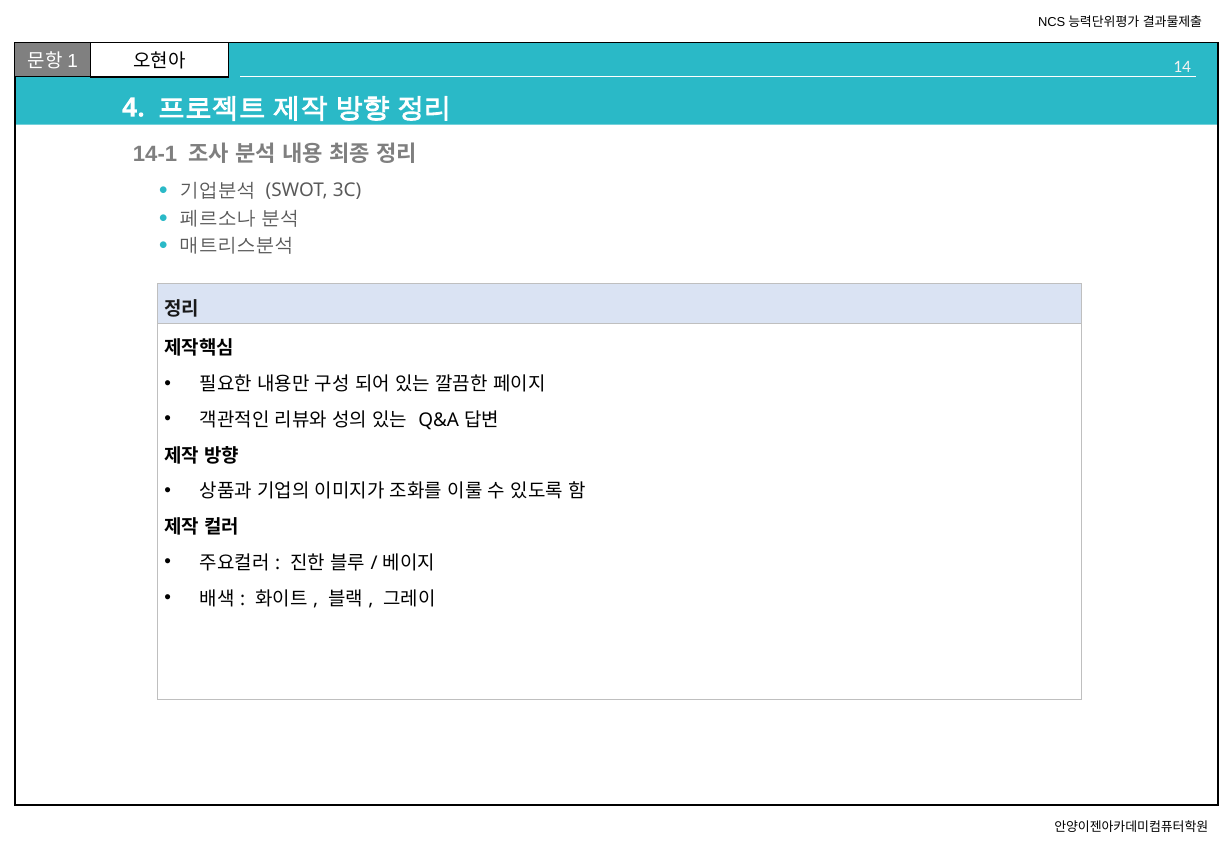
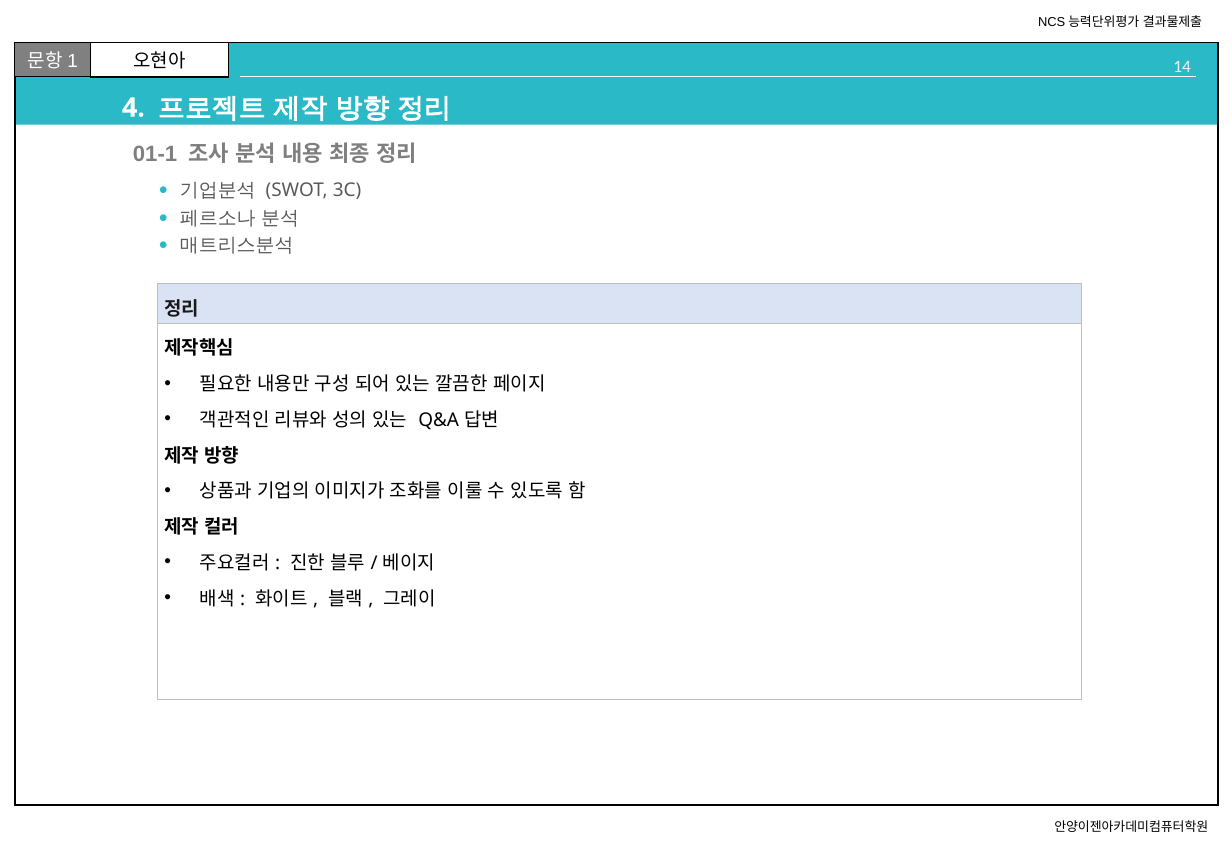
14-1: 14-1 -> 01-1
